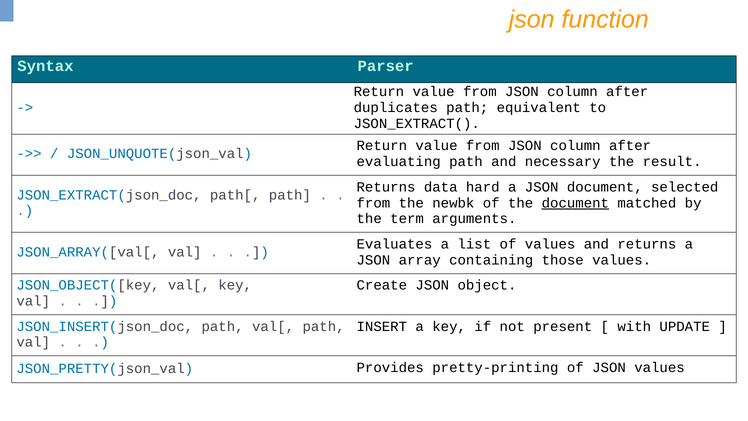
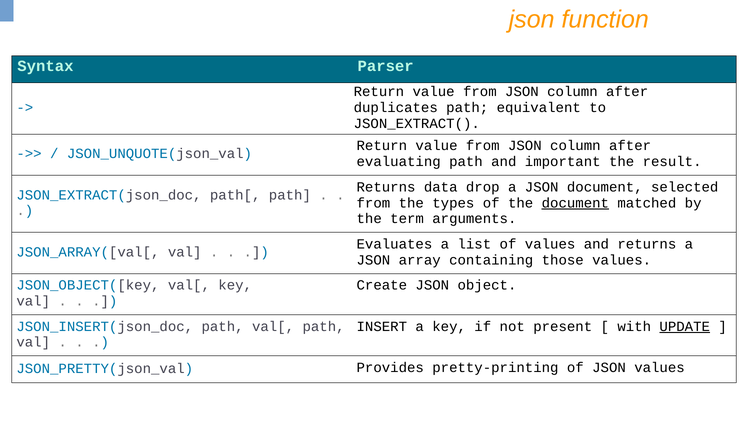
necessary: necessary -> important
hard: hard -> drop
newbk: newbk -> types
UPDATE underline: none -> present
